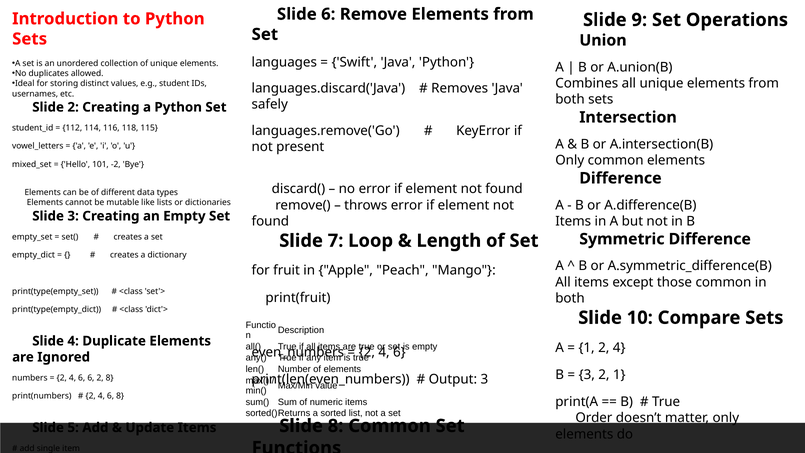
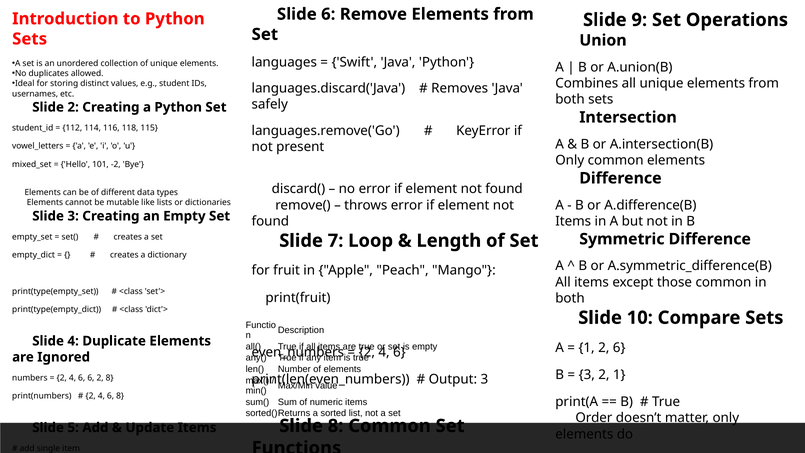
1 2 4: 4 -> 6
